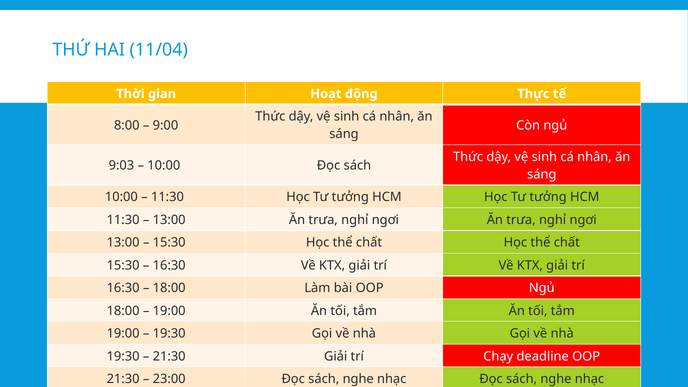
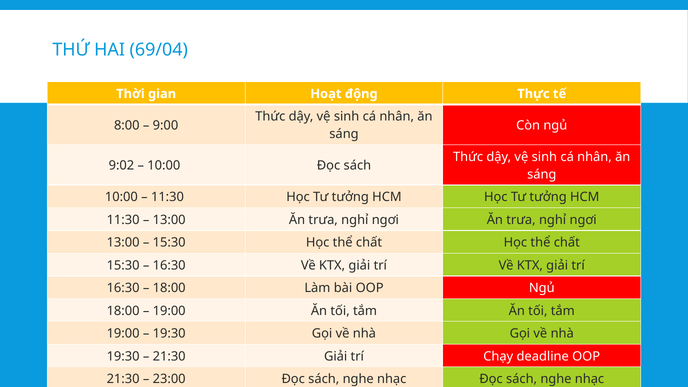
11/04: 11/04 -> 69/04
9:03: 9:03 -> 9:02
